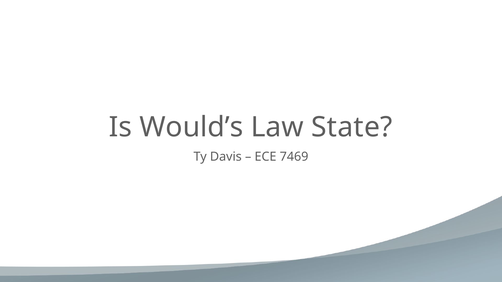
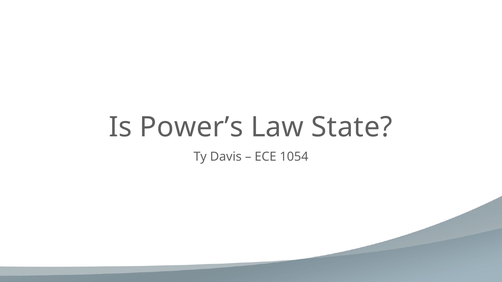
Would’s: Would’s -> Power’s
7469: 7469 -> 1054
